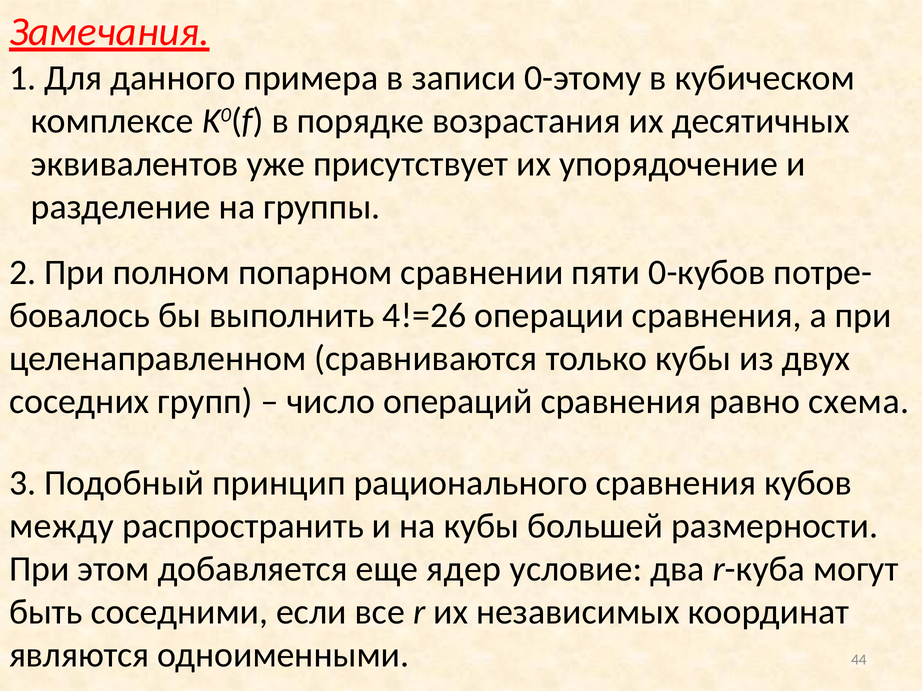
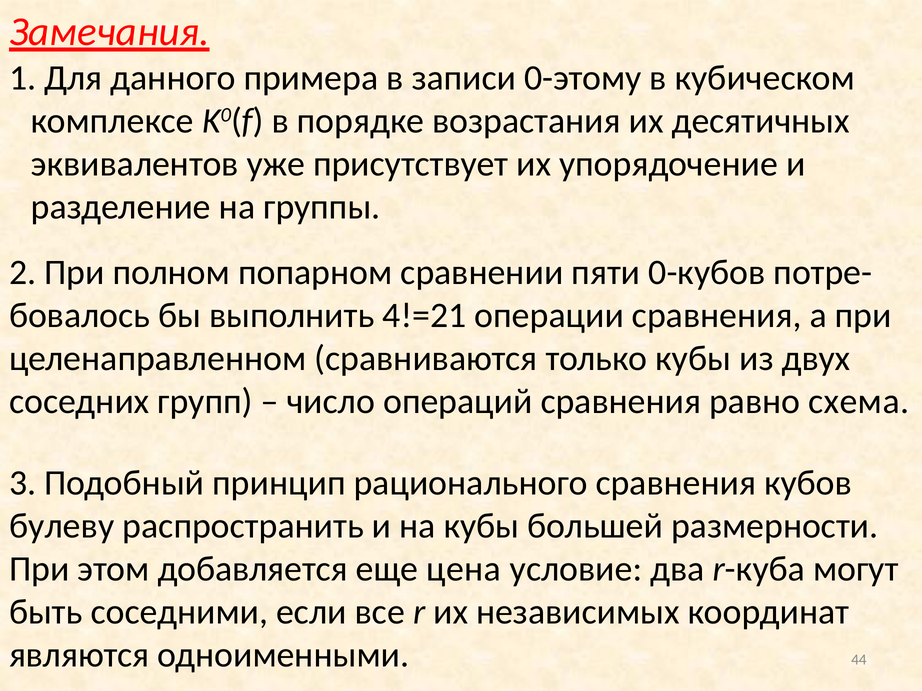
4!=26: 4!=26 -> 4!=21
между: между -> булеву
ядер: ядер -> цена
